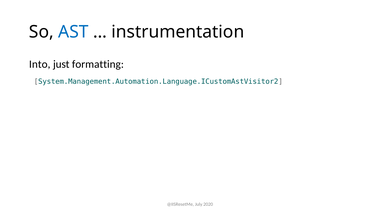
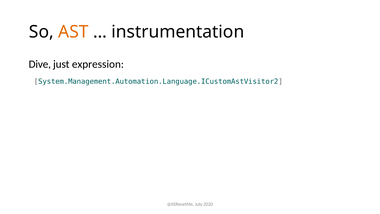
AST colour: blue -> orange
Into: Into -> Dive
formatting: formatting -> expression
